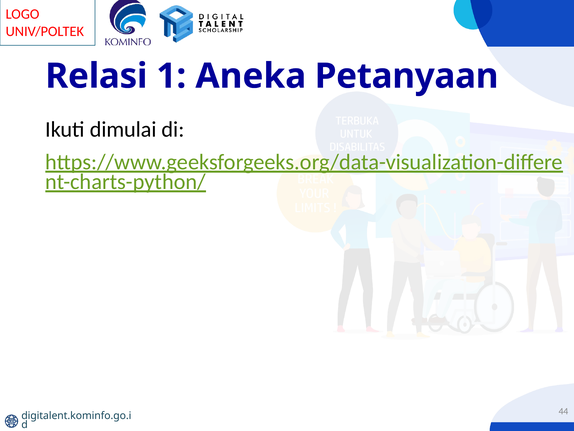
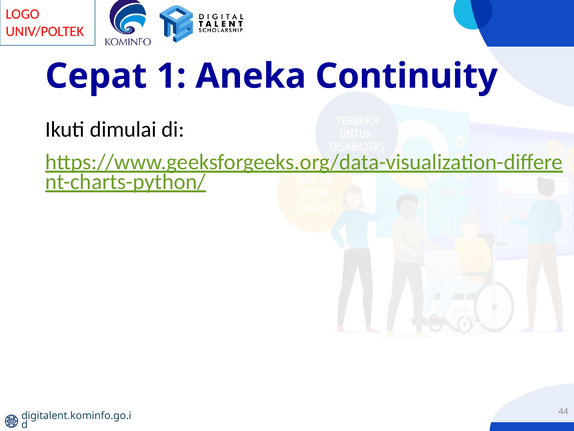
Relasi: Relasi -> Cepat
Petanyaan: Petanyaan -> Continuity
